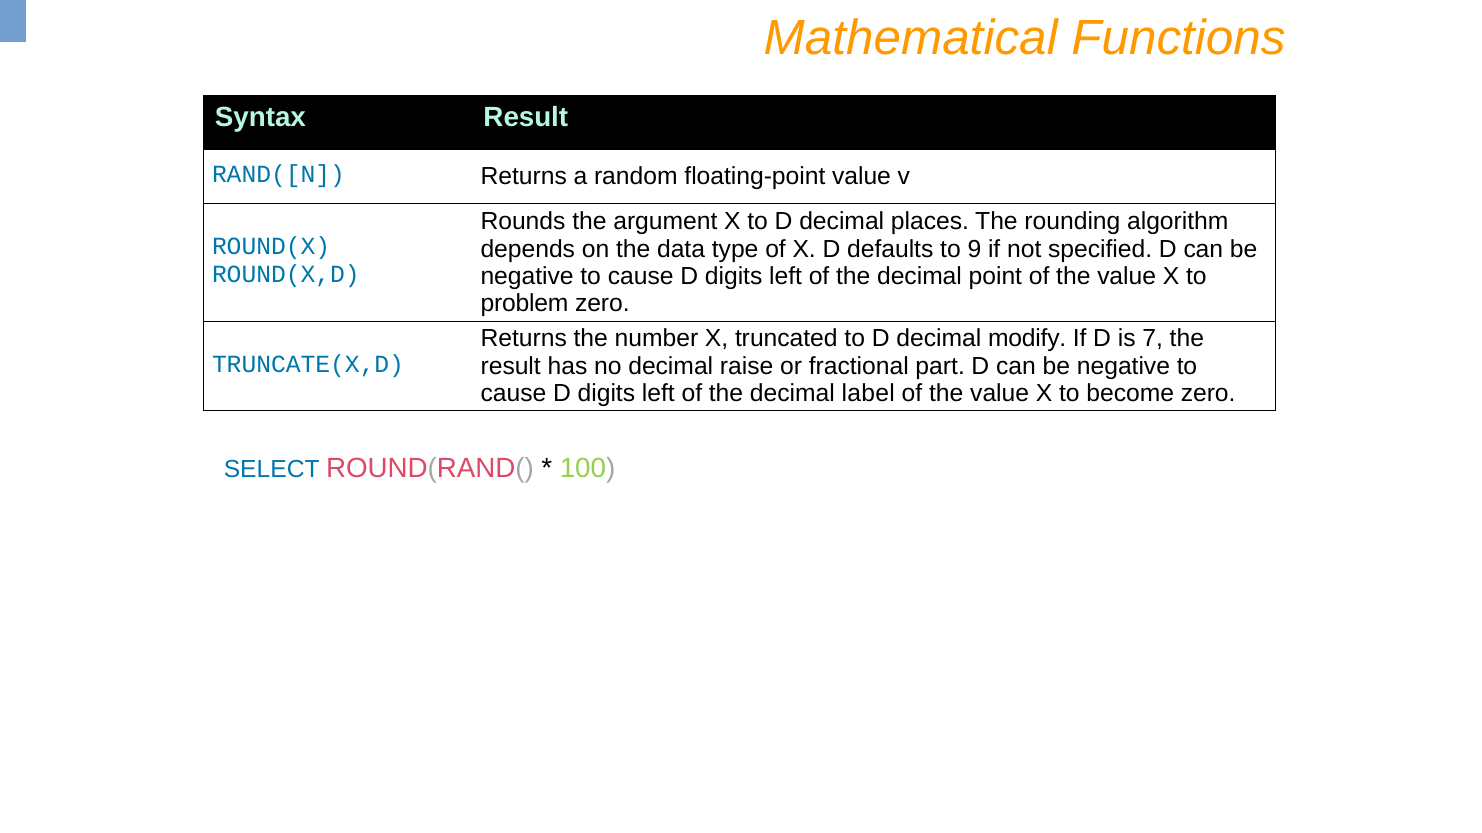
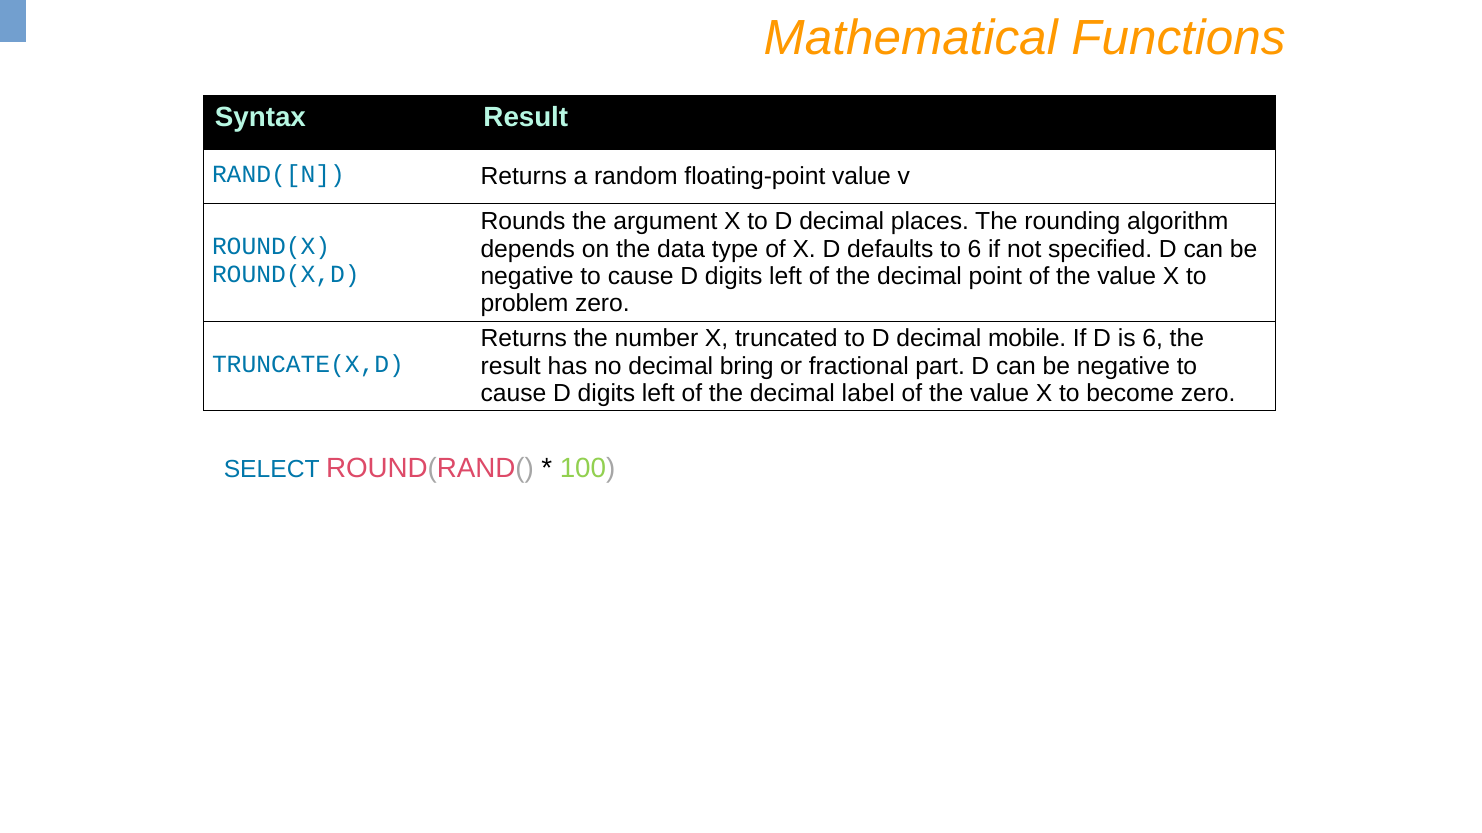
to 9: 9 -> 6
modify: modify -> mobile
is 7: 7 -> 6
raise: raise -> bring
